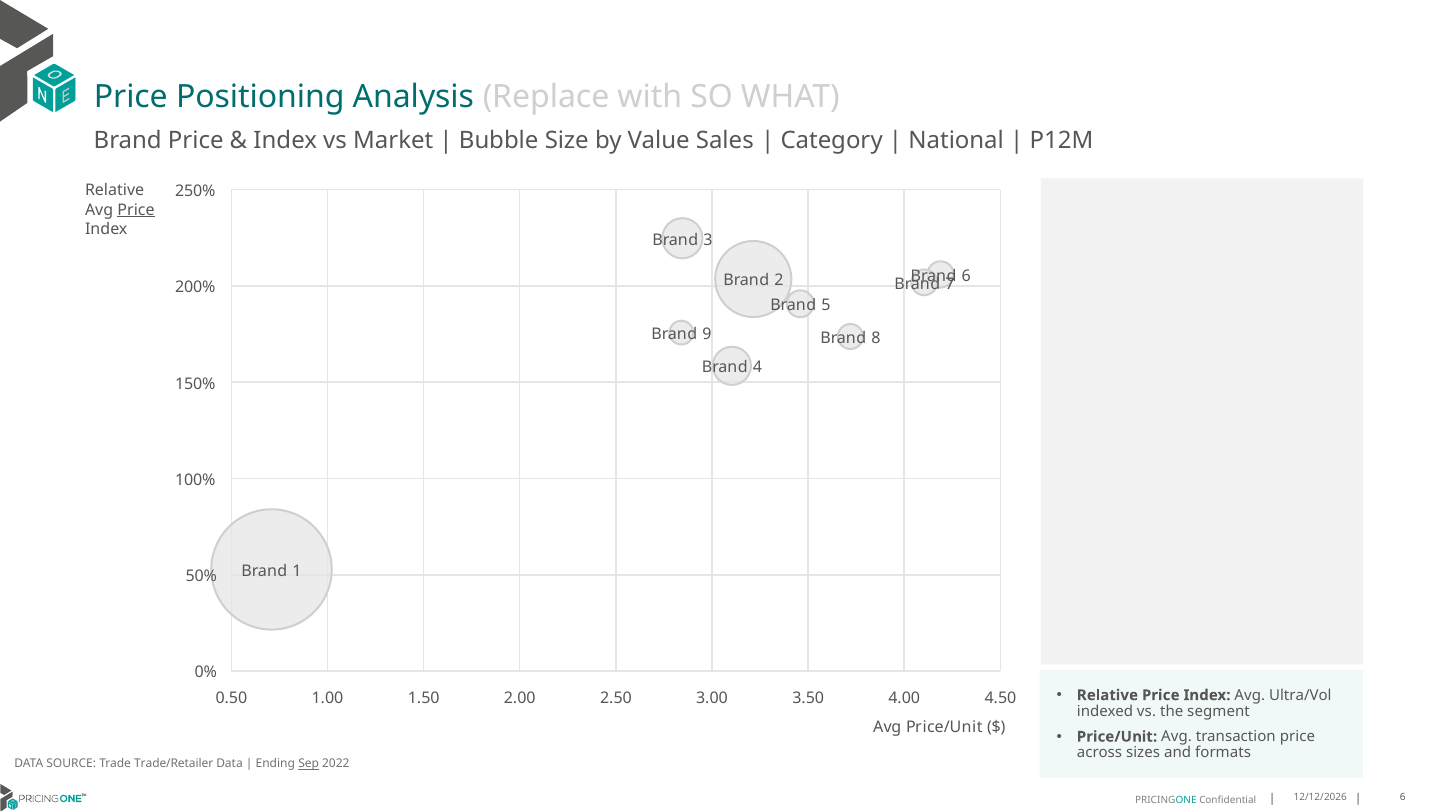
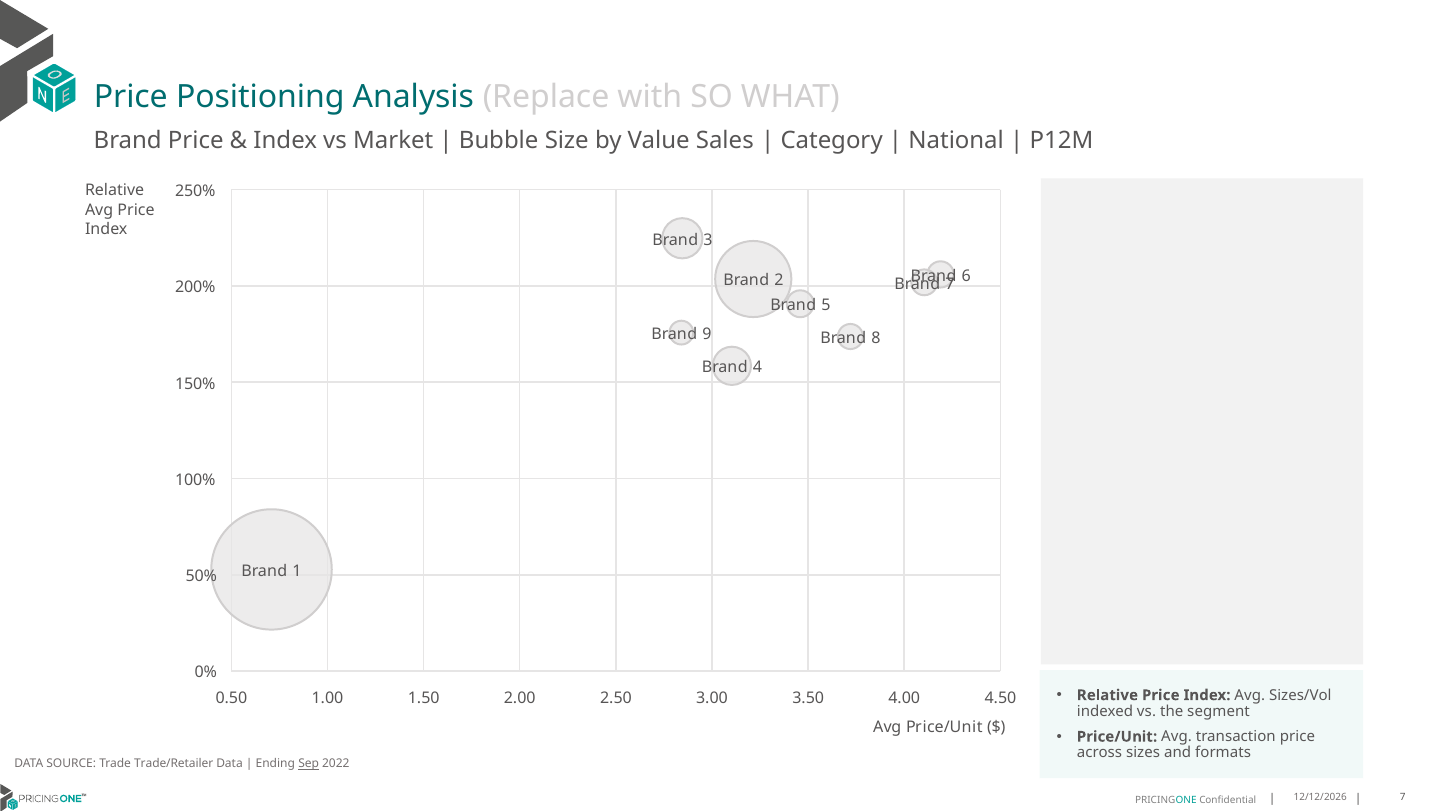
Price at (136, 210) underline: present -> none
Ultra/Vol: Ultra/Vol -> Sizes/Vol
6 at (1403, 797): 6 -> 7
